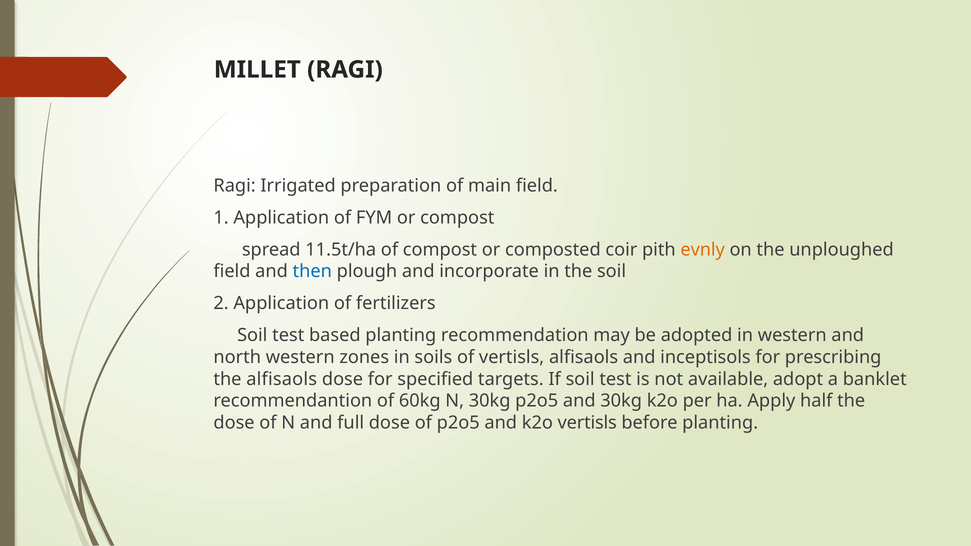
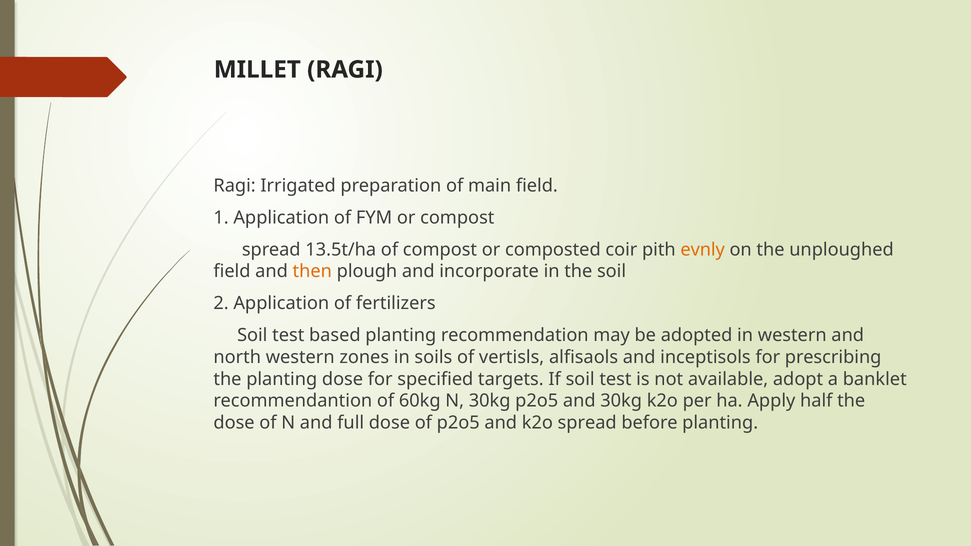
11.5t/ha: 11.5t/ha -> 13.5t/ha
then colour: blue -> orange
the alfisaols: alfisaols -> planting
k2o vertisls: vertisls -> spread
